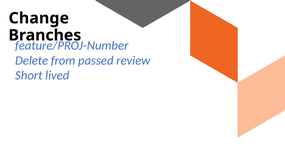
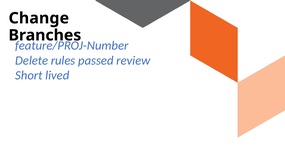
from: from -> rules
